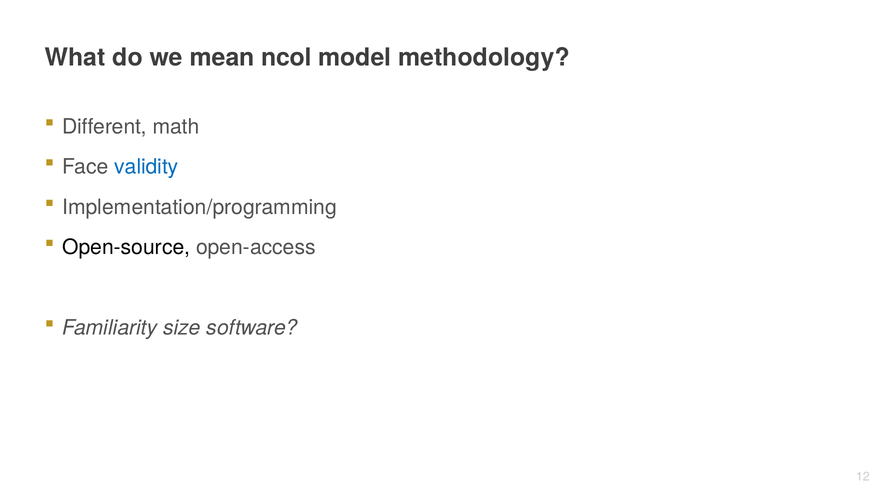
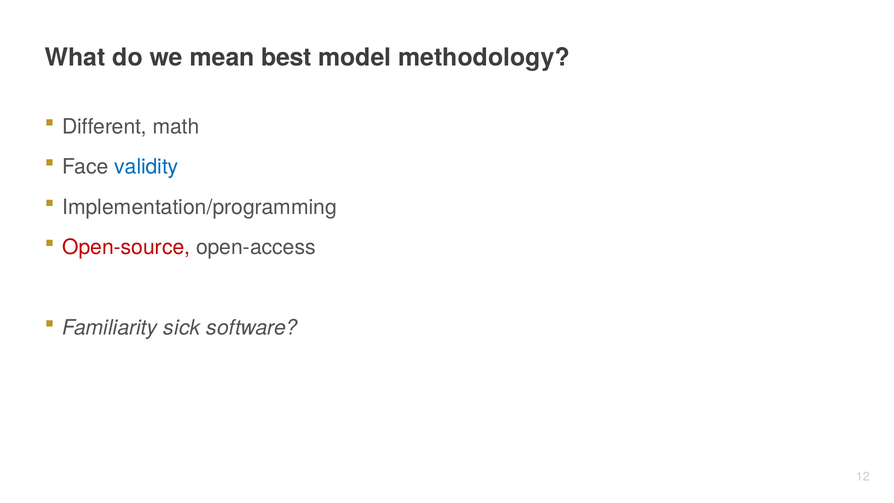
ncol: ncol -> best
Open-source colour: black -> red
size: size -> sick
